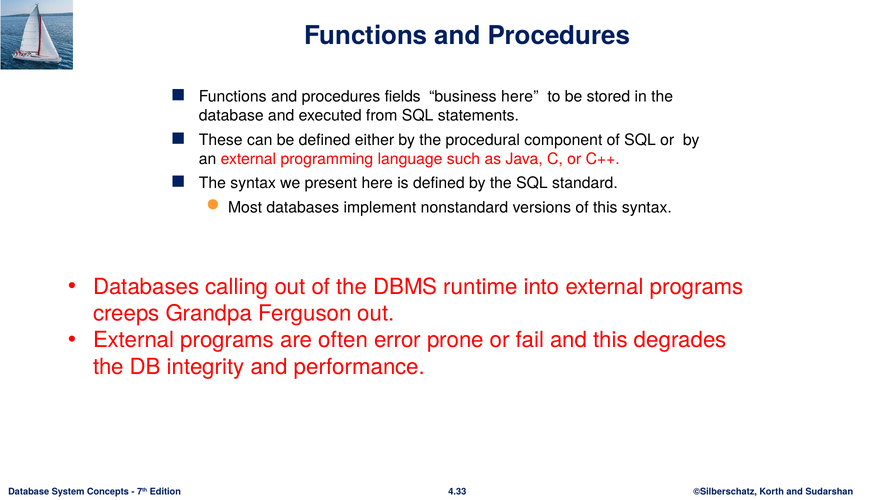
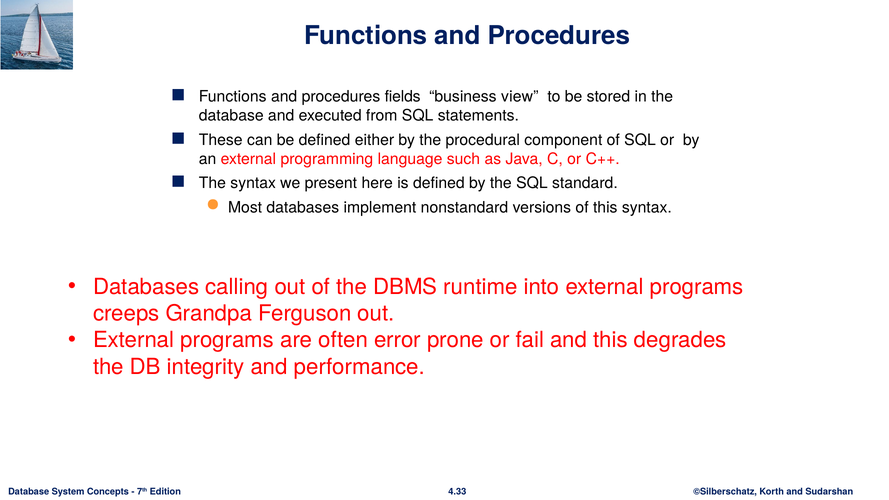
business here: here -> view
